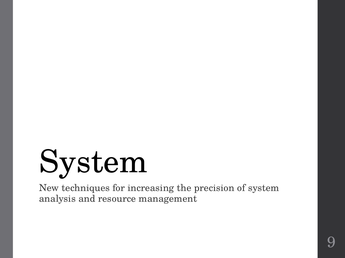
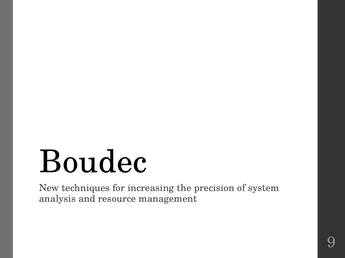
System at (93, 162): System -> Boudec
